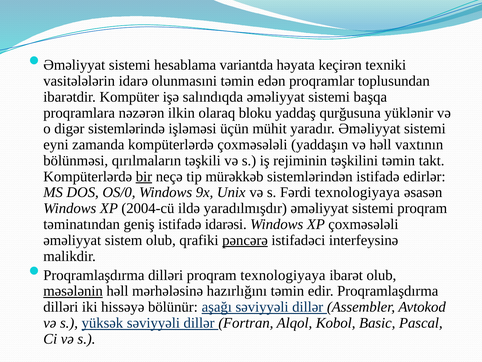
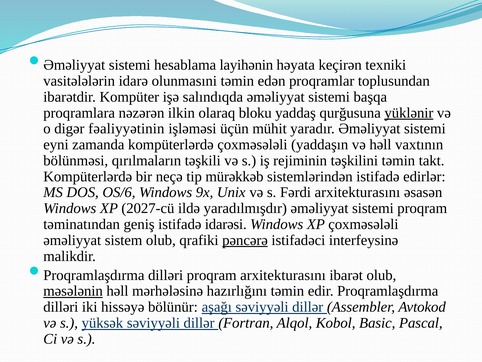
variantda: variantda -> layihənin
yüklənir underline: none -> present
sistemlərində: sistemlərində -> fəaliyyətinin
bir underline: present -> none
OS/0: OS/0 -> OS/6
Fərdi texnologiyaya: texnologiyaya -> arxitekturasını
2004-cü: 2004-cü -> 2027-cü
proqram texnologiyaya: texnologiyaya -> arxitekturasını
